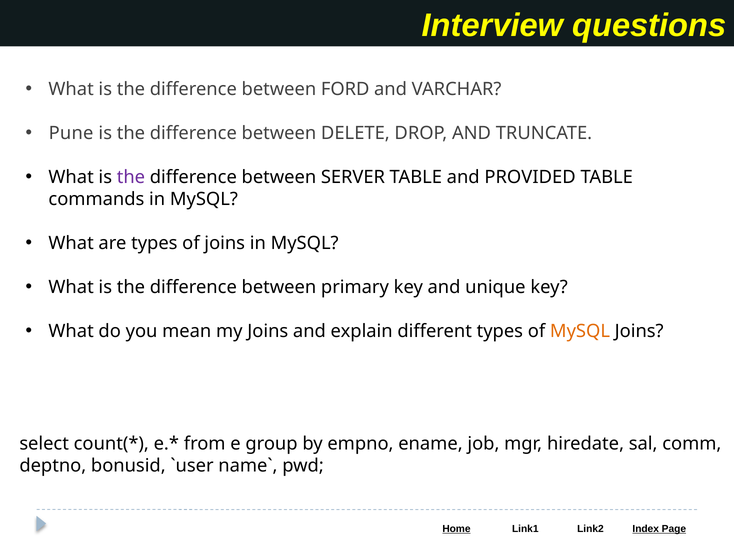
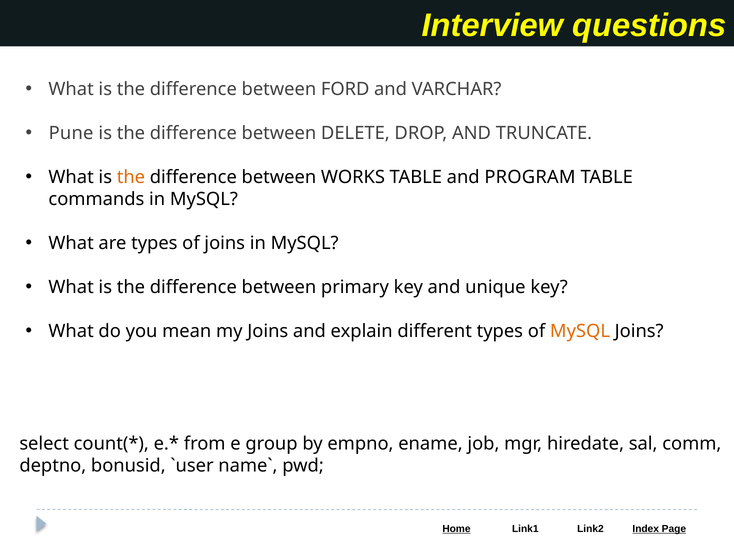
the at (131, 177) colour: purple -> orange
SERVER: SERVER -> WORKS
PROVIDED: PROVIDED -> PROGRAM
